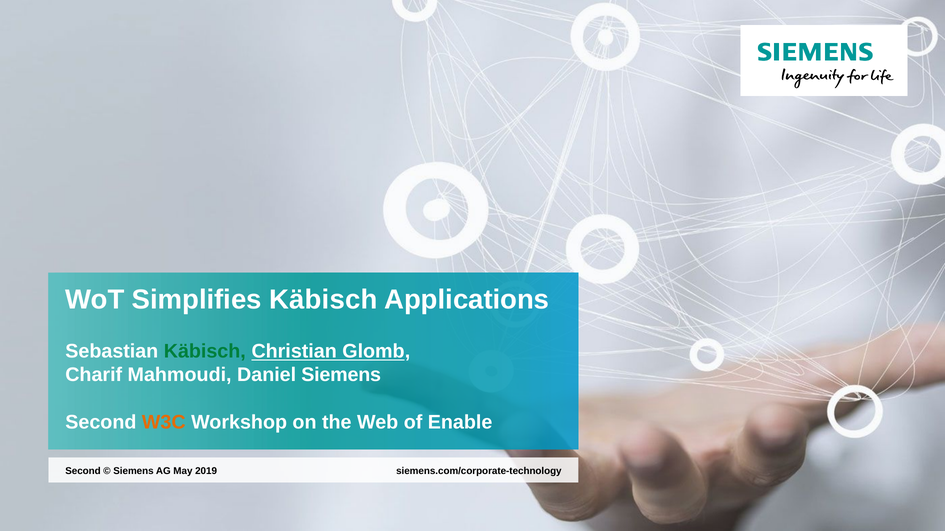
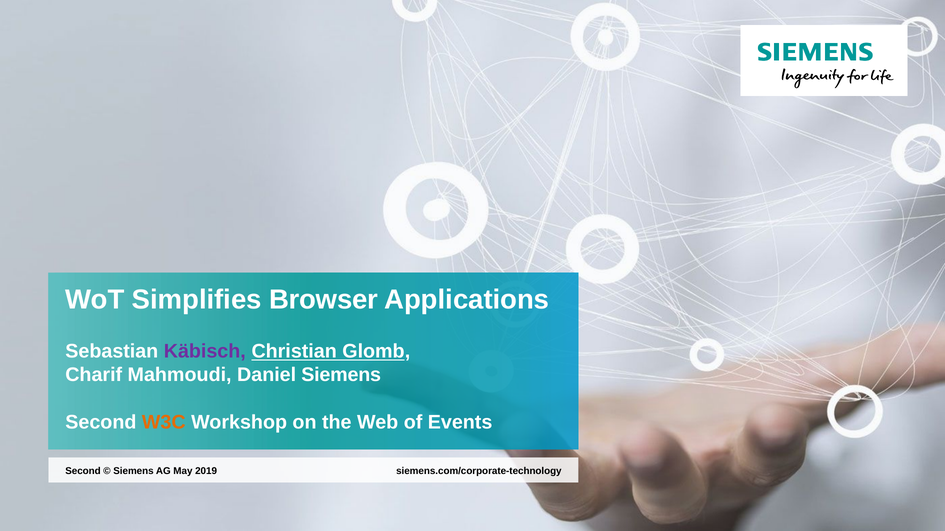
Simplifies Käbisch: Käbisch -> Browser
Käbisch at (205, 351) colour: green -> purple
Enable: Enable -> Events
